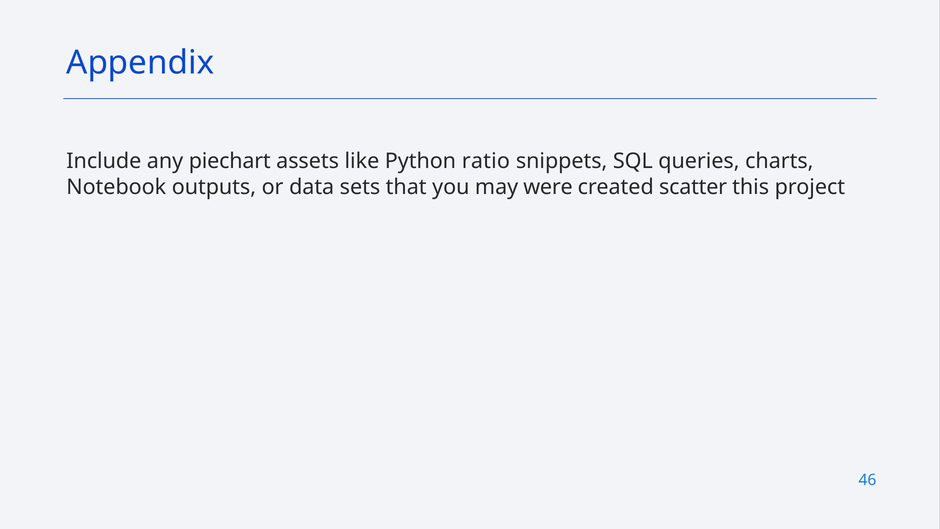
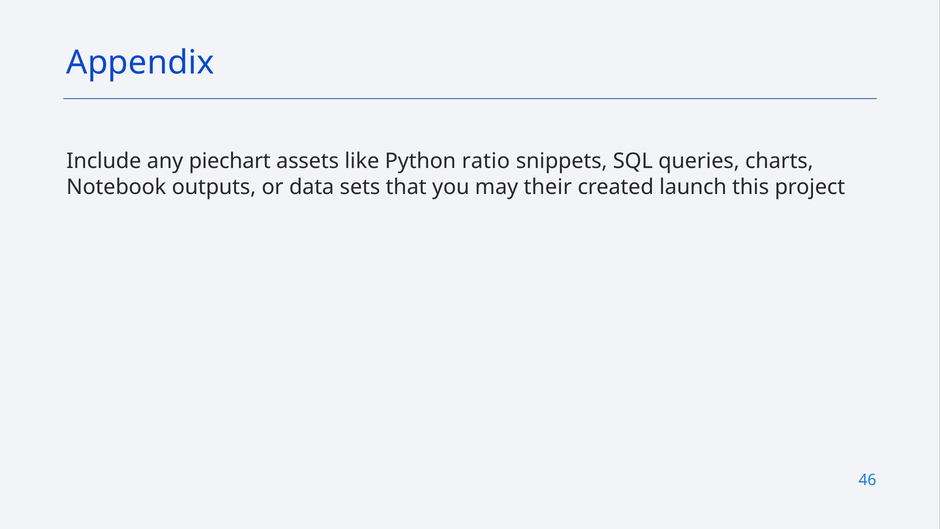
were: were -> their
scatter: scatter -> launch
